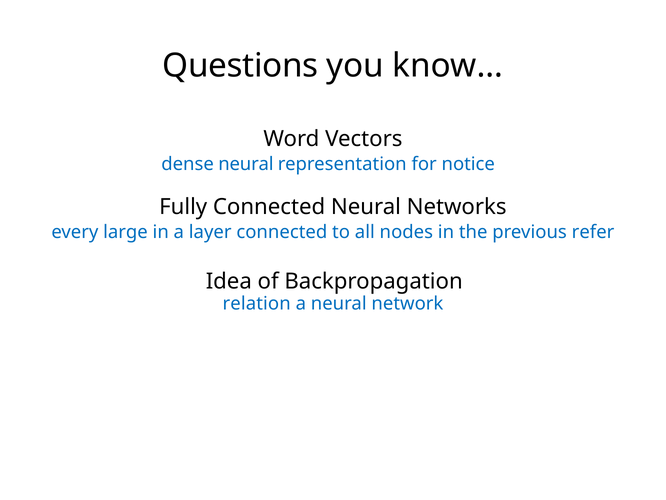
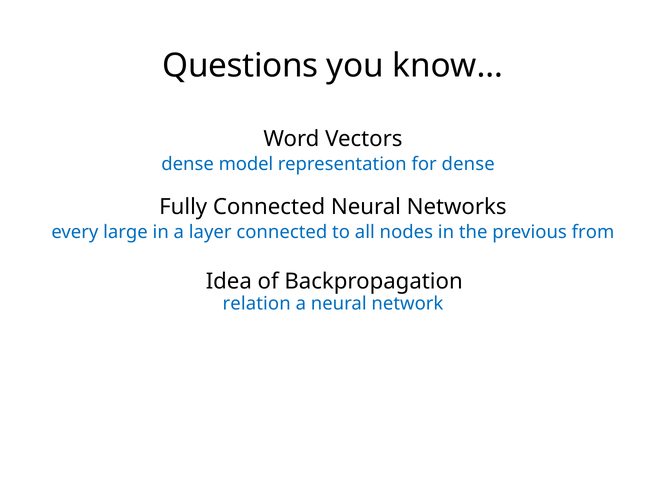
dense neural: neural -> model
for notice: notice -> dense
refer: refer -> from
